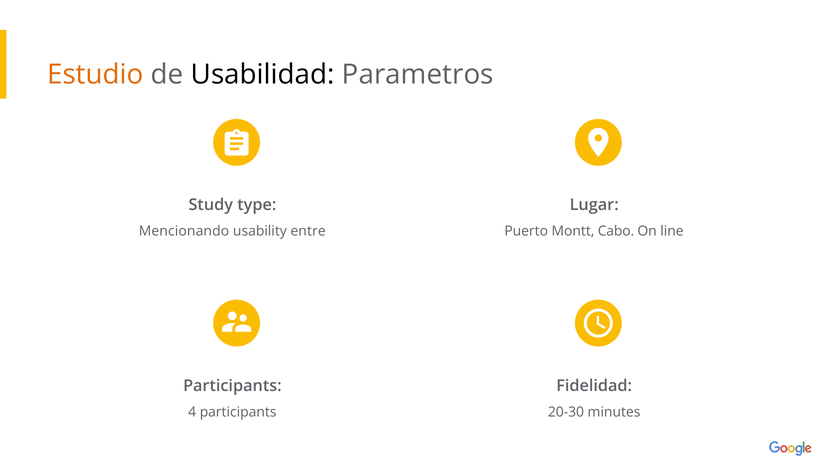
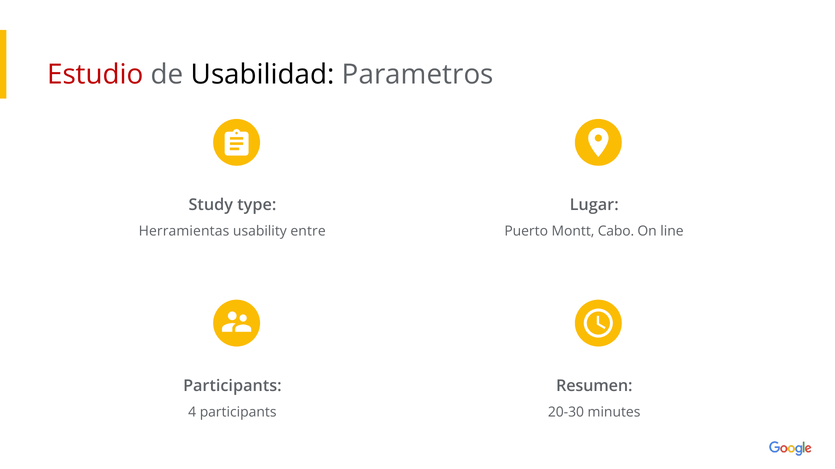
Estudio colour: orange -> red
Mencionando: Mencionando -> Herramientas
Fidelidad: Fidelidad -> Resumen
